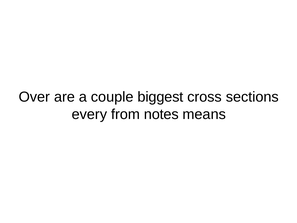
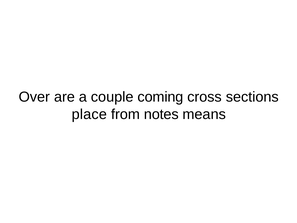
biggest: biggest -> coming
every: every -> place
